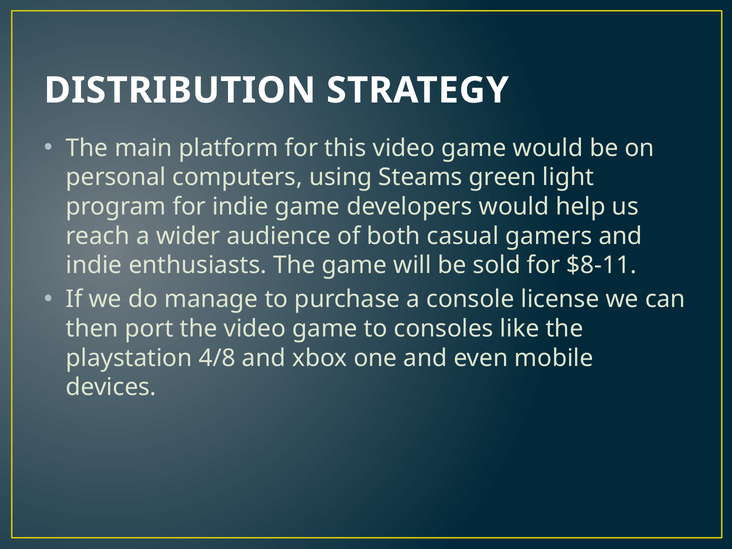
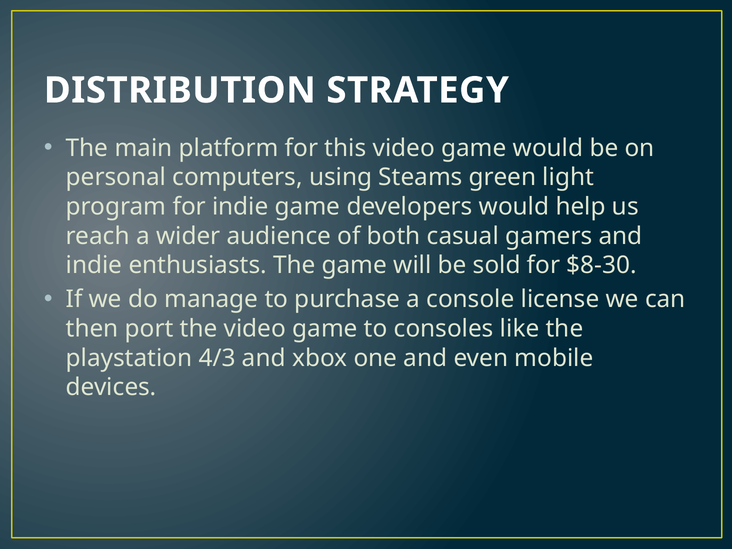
$8-11: $8-11 -> $8-30
4/8: 4/8 -> 4/3
